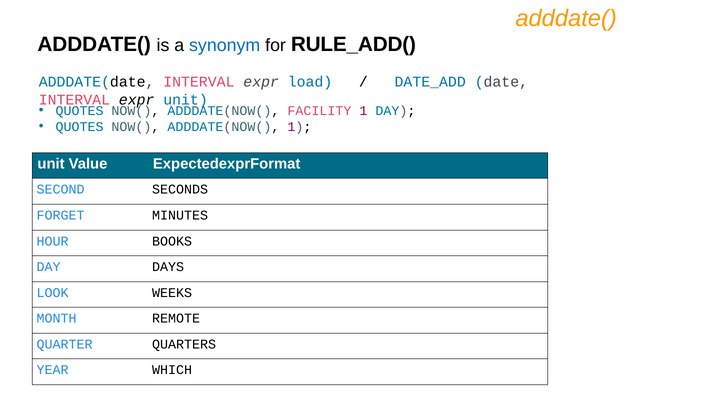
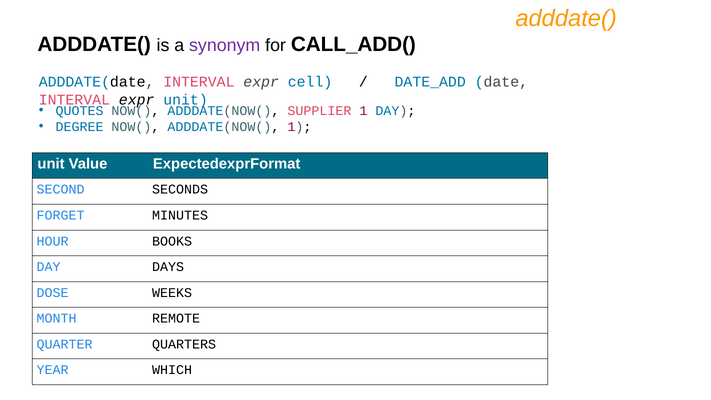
synonym colour: blue -> purple
RULE_ADD(: RULE_ADD( -> CALL_ADD(
load: load -> cell
FACILITY: FACILITY -> SUPPLIER
QUOTES at (80, 127): QUOTES -> DEGREE
LOOK: LOOK -> DOSE
